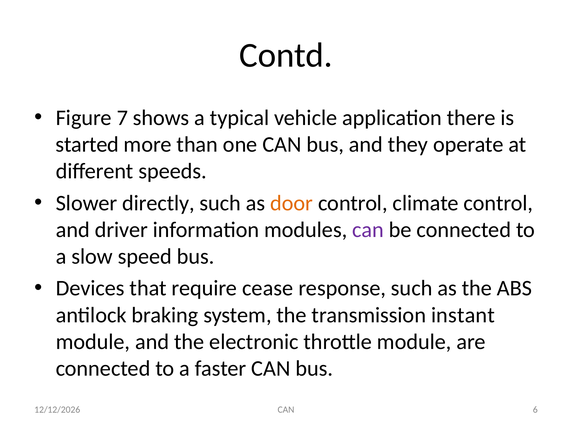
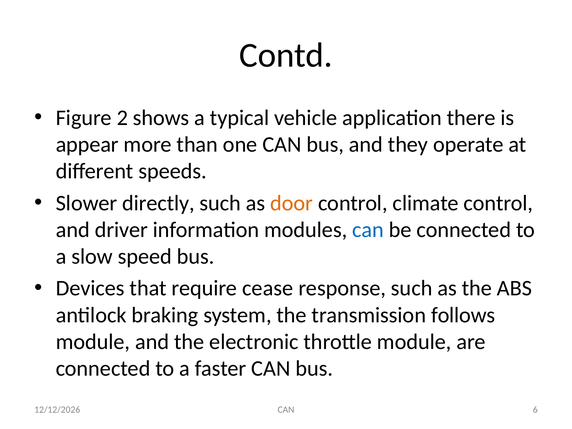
7: 7 -> 2
started: started -> appear
can at (368, 230) colour: purple -> blue
instant: instant -> follows
